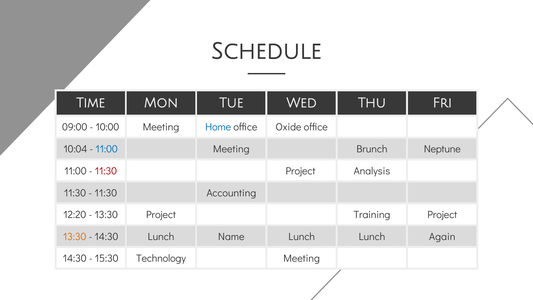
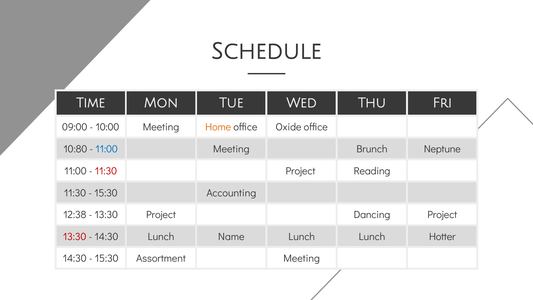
Home colour: blue -> orange
10:04: 10:04 -> 10:80
Analysis: Analysis -> Reading
11:30 at (106, 193): 11:30 -> 15:30
12:20: 12:20 -> 12:38
Training: Training -> Dancing
13:30 at (75, 236) colour: orange -> red
Again: Again -> Hotter
Technology: Technology -> Assortment
